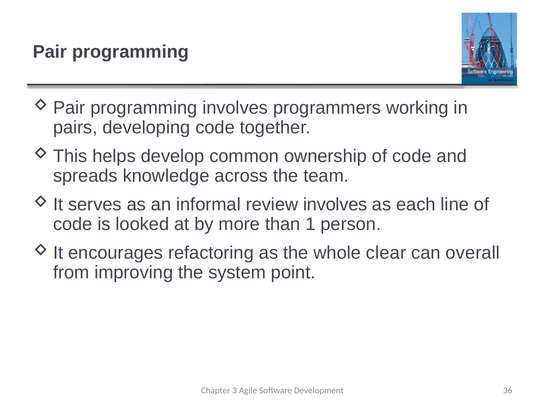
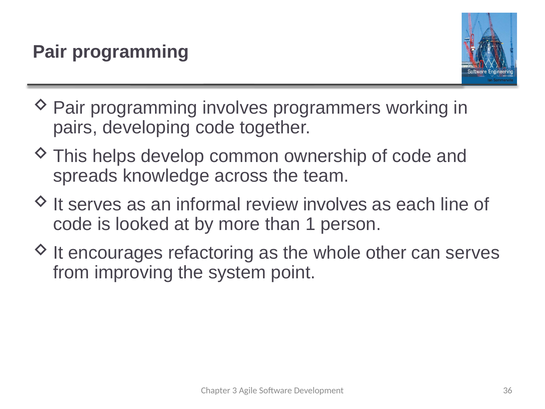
clear: clear -> other
can overall: overall -> serves
